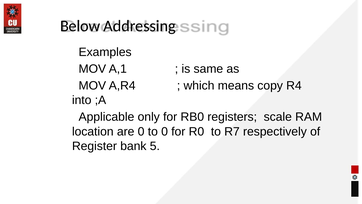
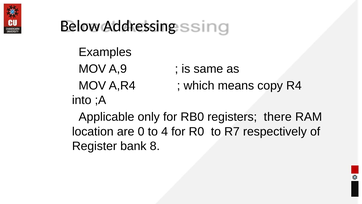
A,1: A,1 -> A,9
scale: scale -> there
to 0: 0 -> 4
5: 5 -> 8
